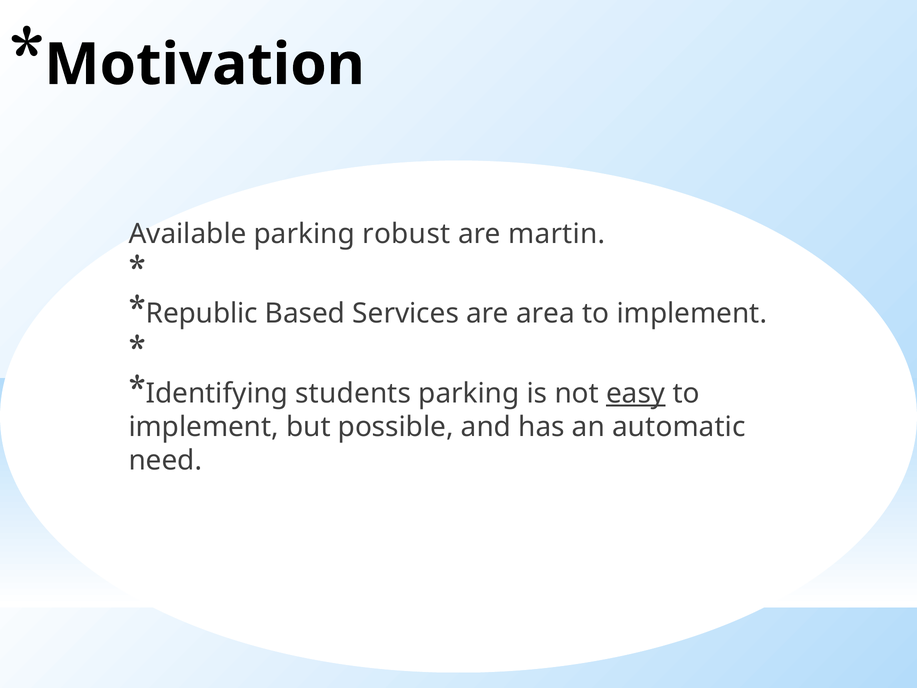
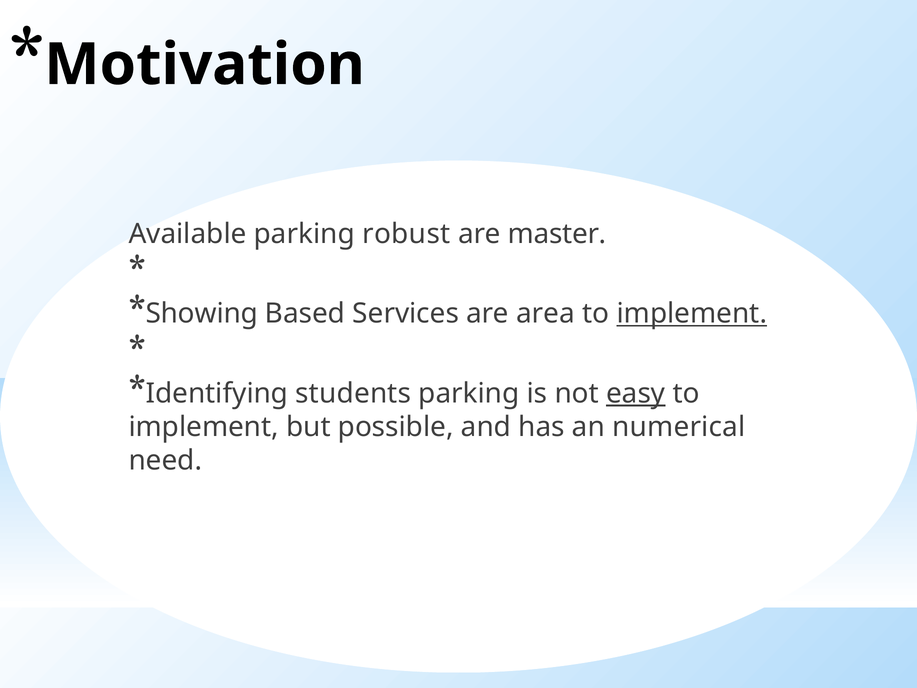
martin: martin -> master
Republic: Republic -> Showing
implement at (692, 314) underline: none -> present
automatic: automatic -> numerical
